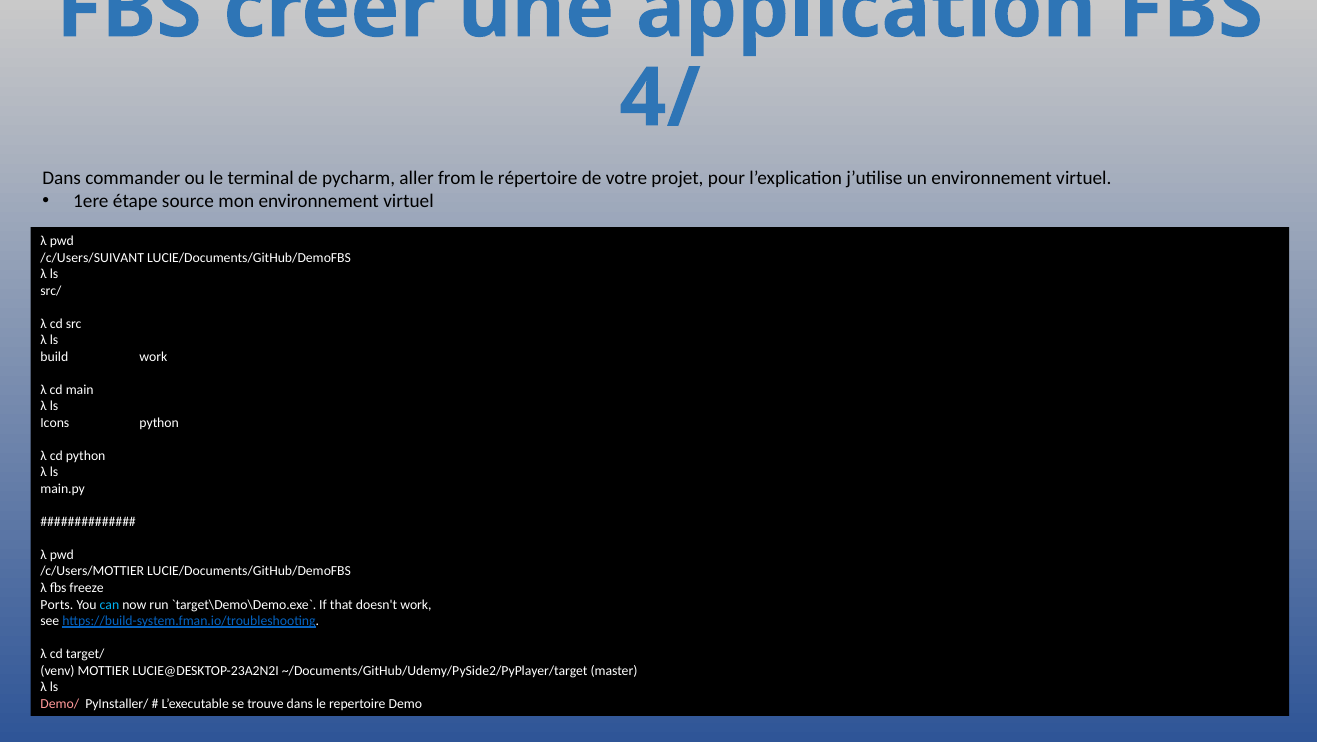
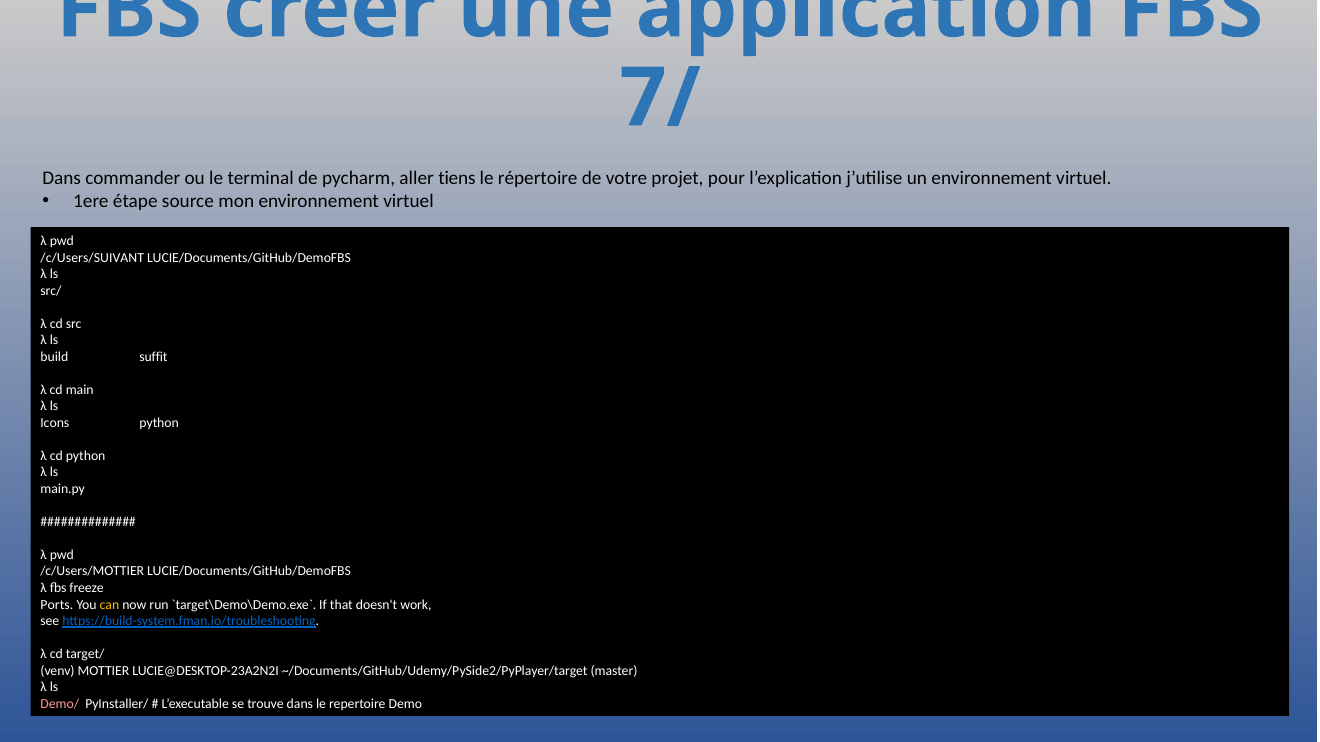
4/: 4/ -> 7/
from: from -> tiens
build work: work -> suffit
can colour: light blue -> yellow
